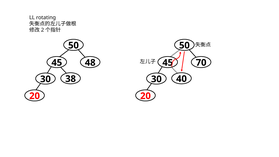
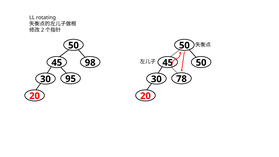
48: 48 -> 98
45 70: 70 -> 50
38: 38 -> 95
40: 40 -> 78
